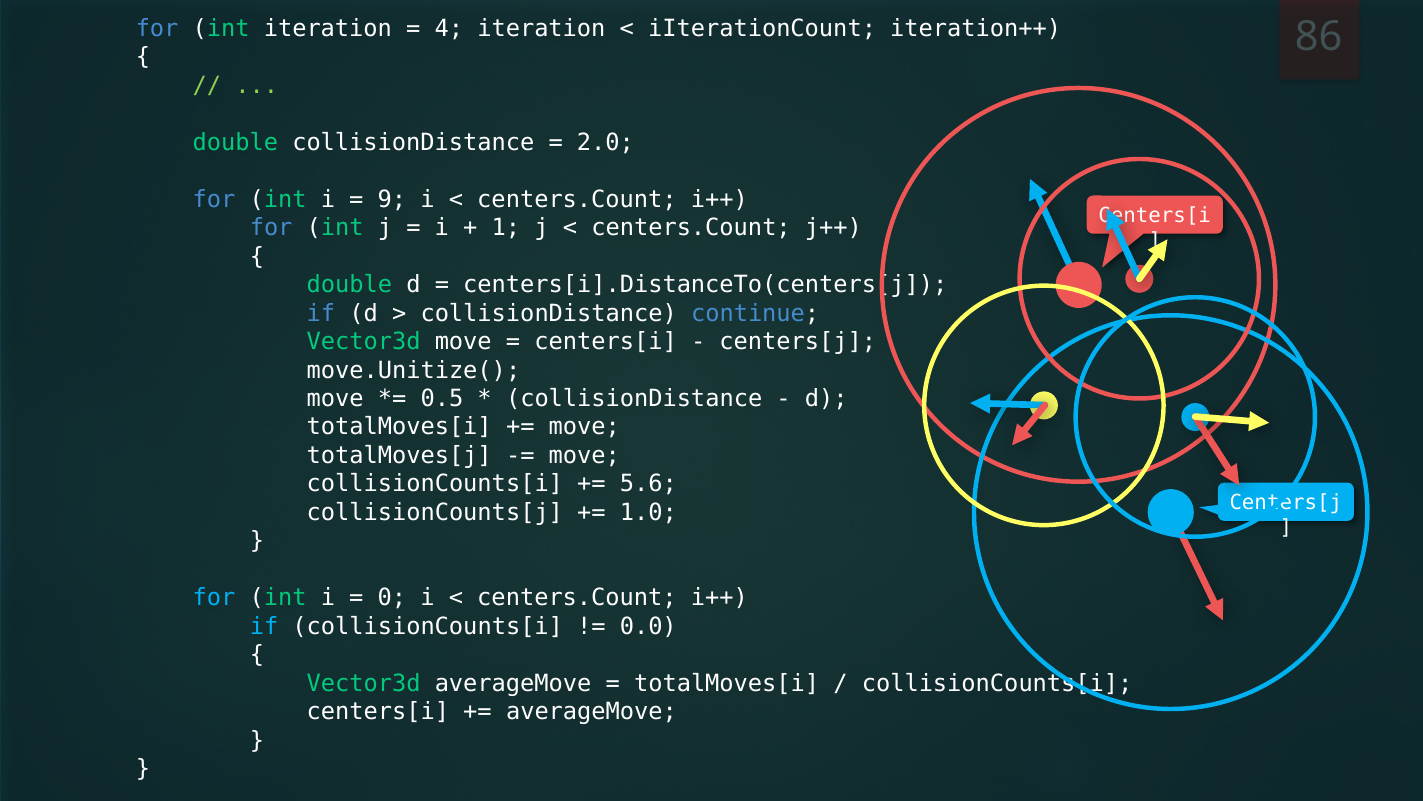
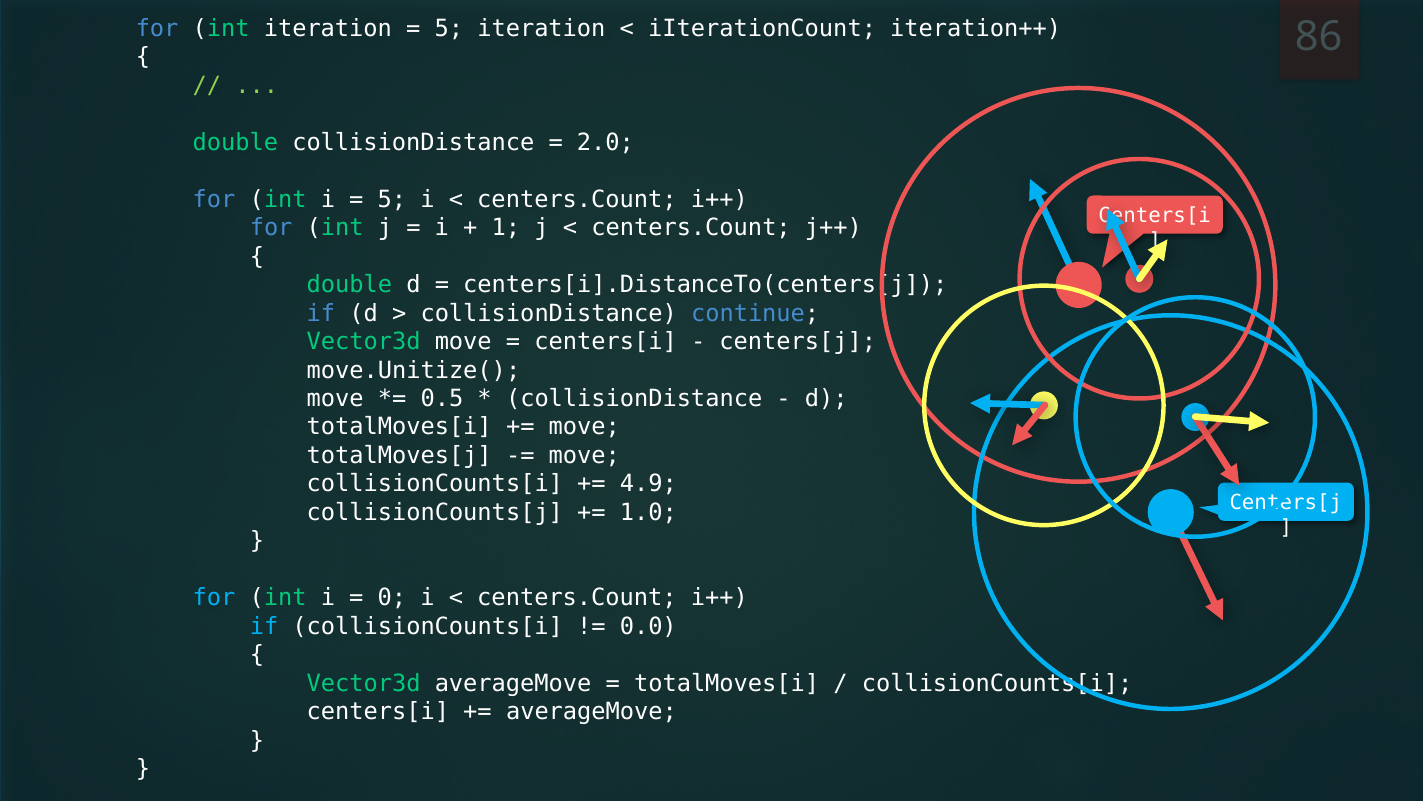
4 at (449, 29): 4 -> 5
9 at (392, 199): 9 -> 5
5.6: 5.6 -> 4.9
